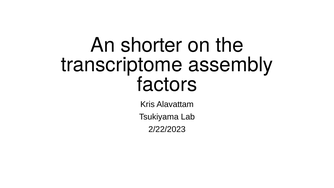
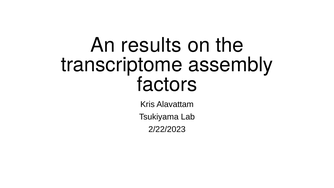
shorter: shorter -> results
